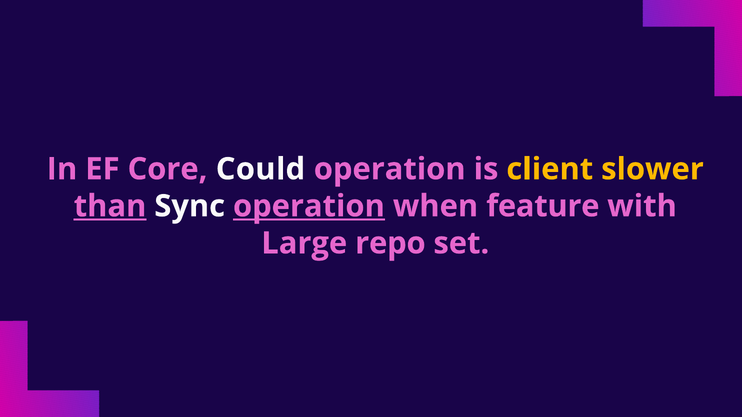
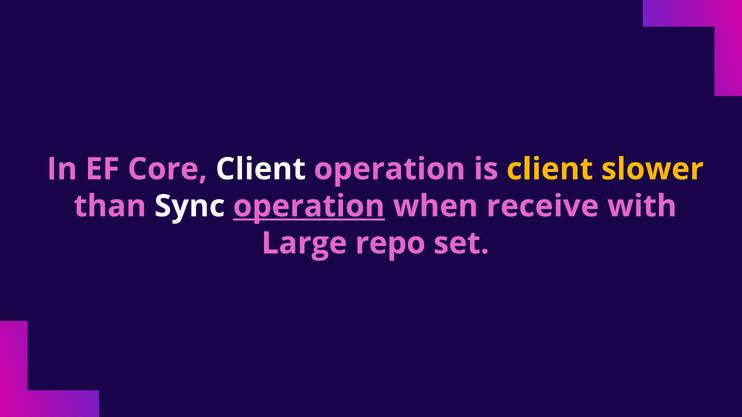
Core Could: Could -> Client
than underline: present -> none
feature: feature -> receive
